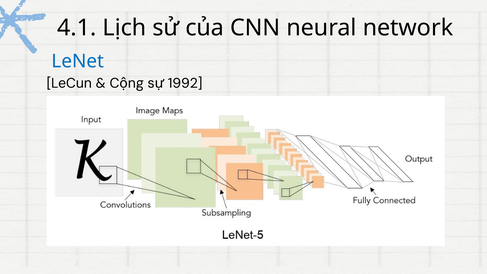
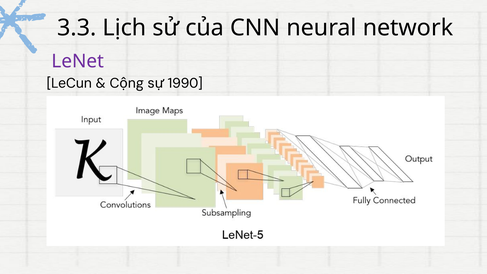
4.1: 4.1 -> 3.3
LeNet colour: blue -> purple
1992: 1992 -> 1990
